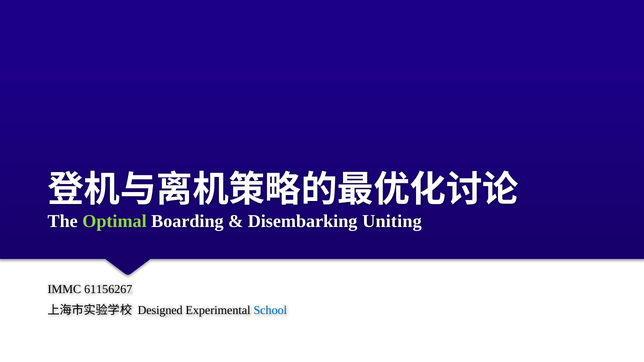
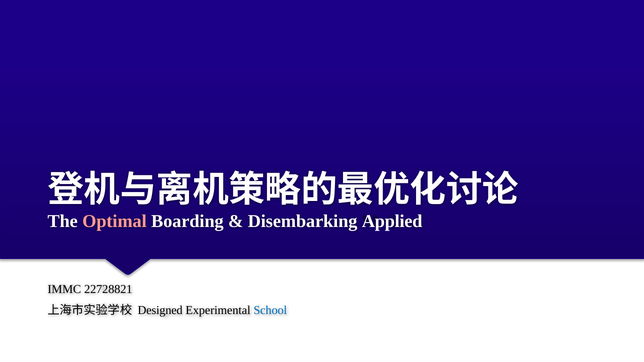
Optimal colour: light green -> pink
Uniting: Uniting -> Applied
61156267: 61156267 -> 22728821
